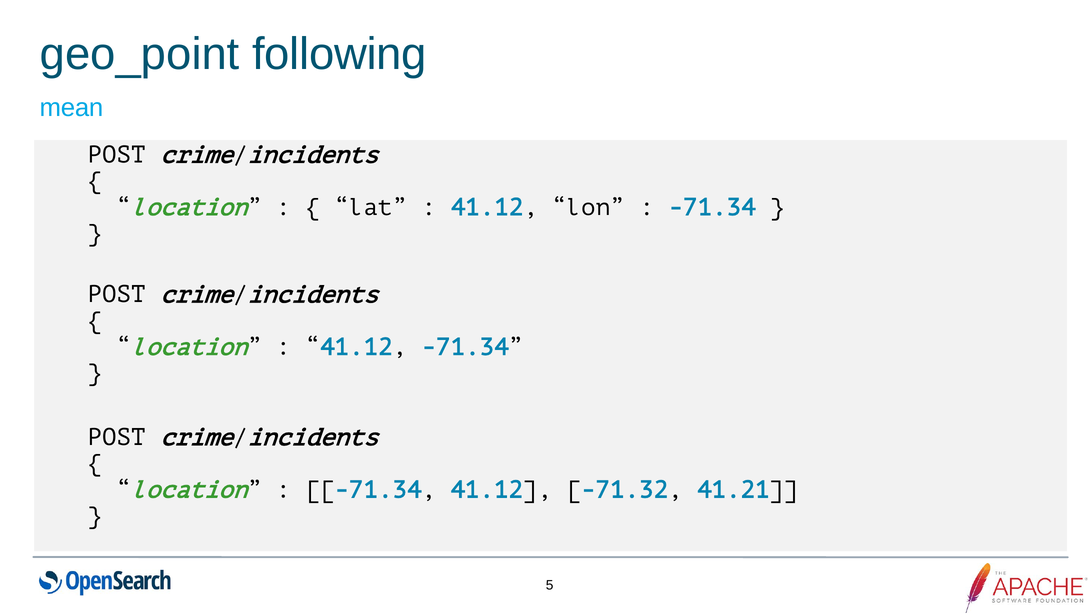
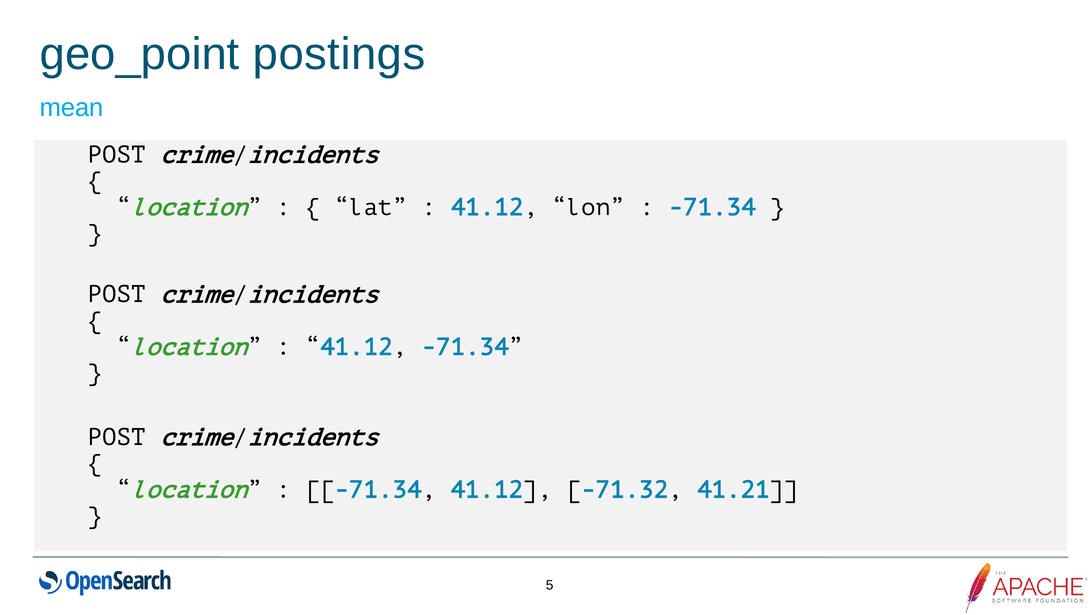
following: following -> postings
